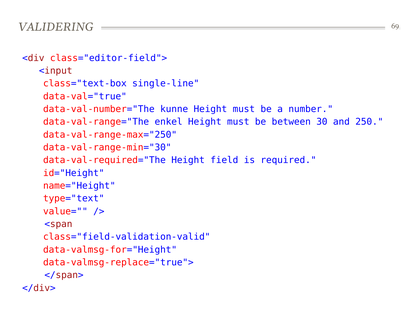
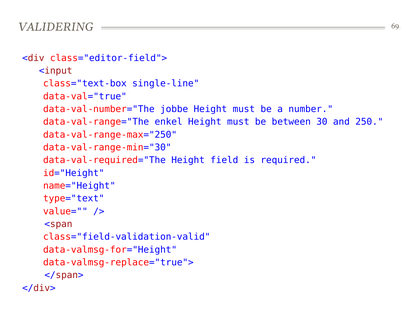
kunne: kunne -> jobbe
